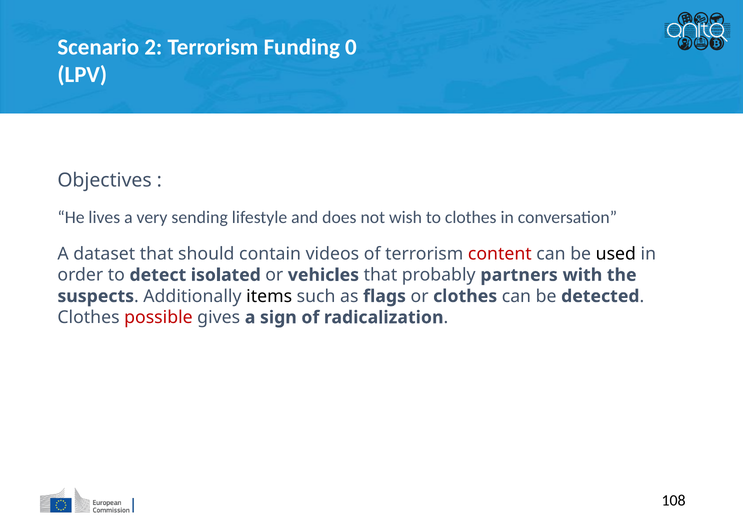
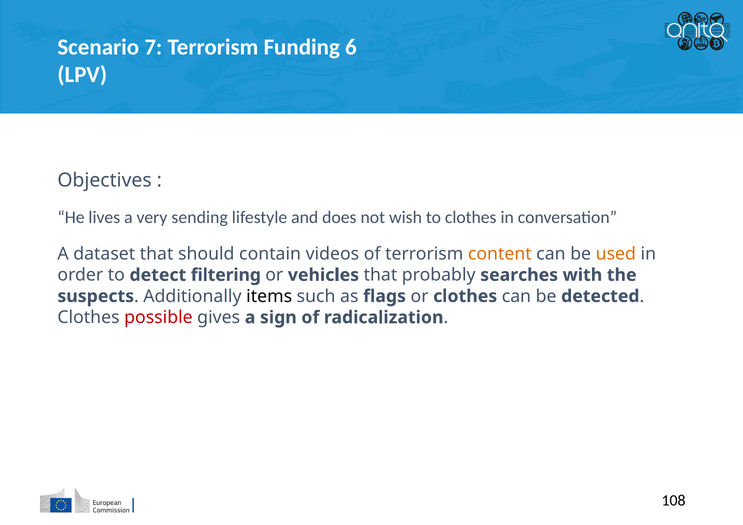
2: 2 -> 7
0: 0 -> 6
content colour: red -> orange
used colour: black -> orange
isolated: isolated -> filtering
partners: partners -> searches
